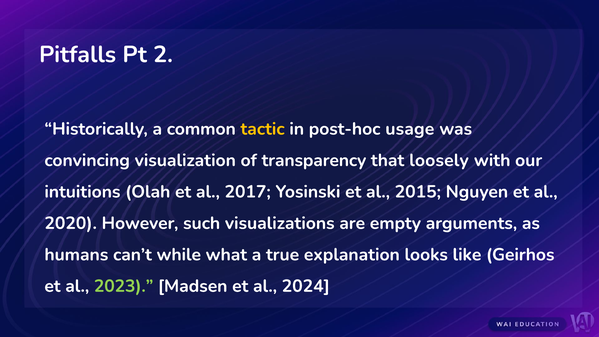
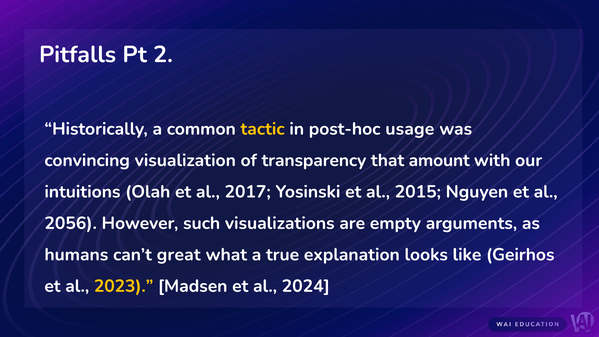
loosely: loosely -> amount
2020: 2020 -> 2056
while: while -> great
2023 colour: light green -> yellow
